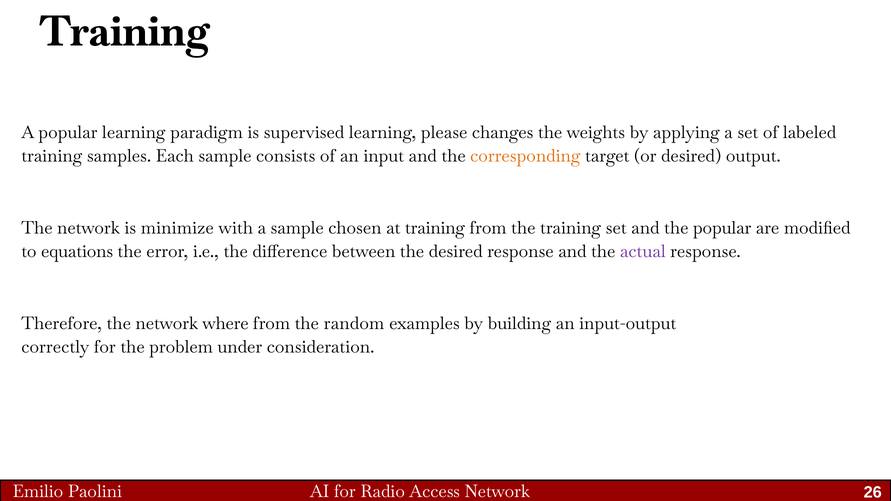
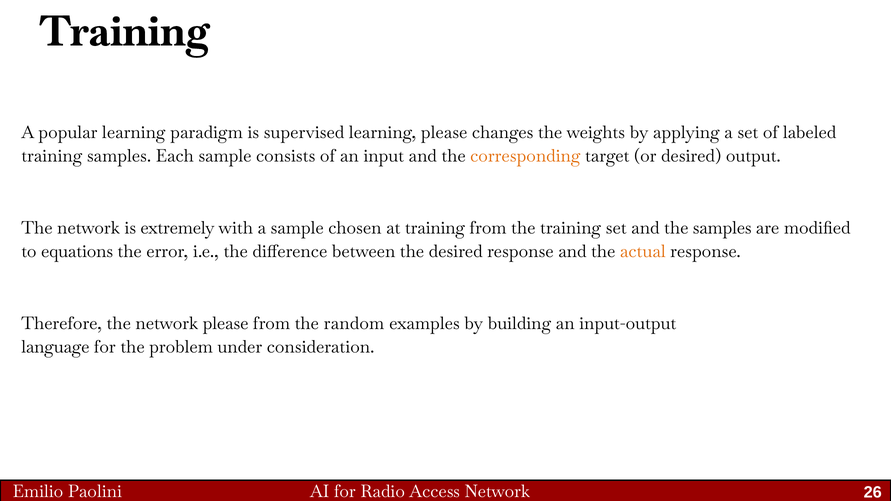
minimize: minimize -> extremely
the popular: popular -> samples
actual colour: purple -> orange
network where: where -> please
correctly: correctly -> language
